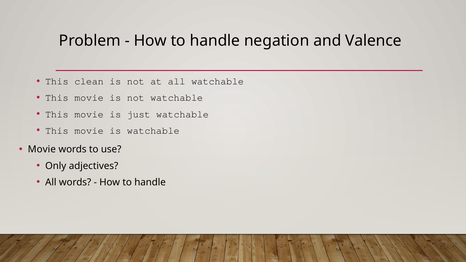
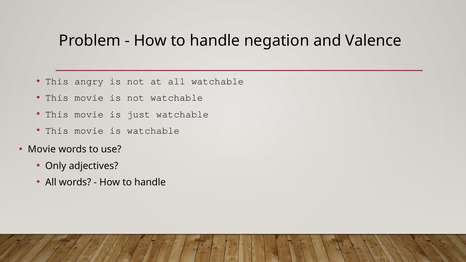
clean: clean -> angry
